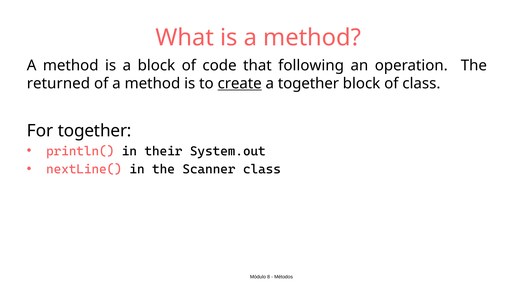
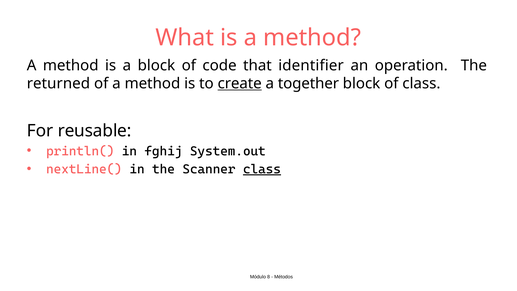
following: following -> identifier
For together: together -> reusable
their: their -> fghij
class at (262, 169) underline: none -> present
